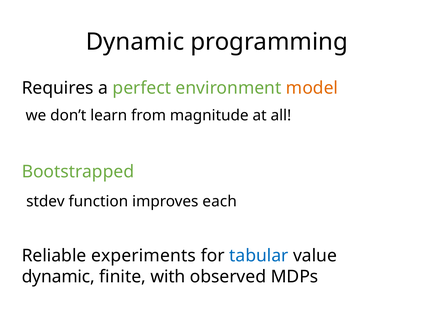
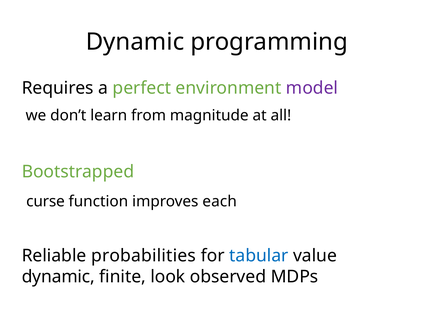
model colour: orange -> purple
stdev: stdev -> curse
experiments: experiments -> probabilities
with: with -> look
